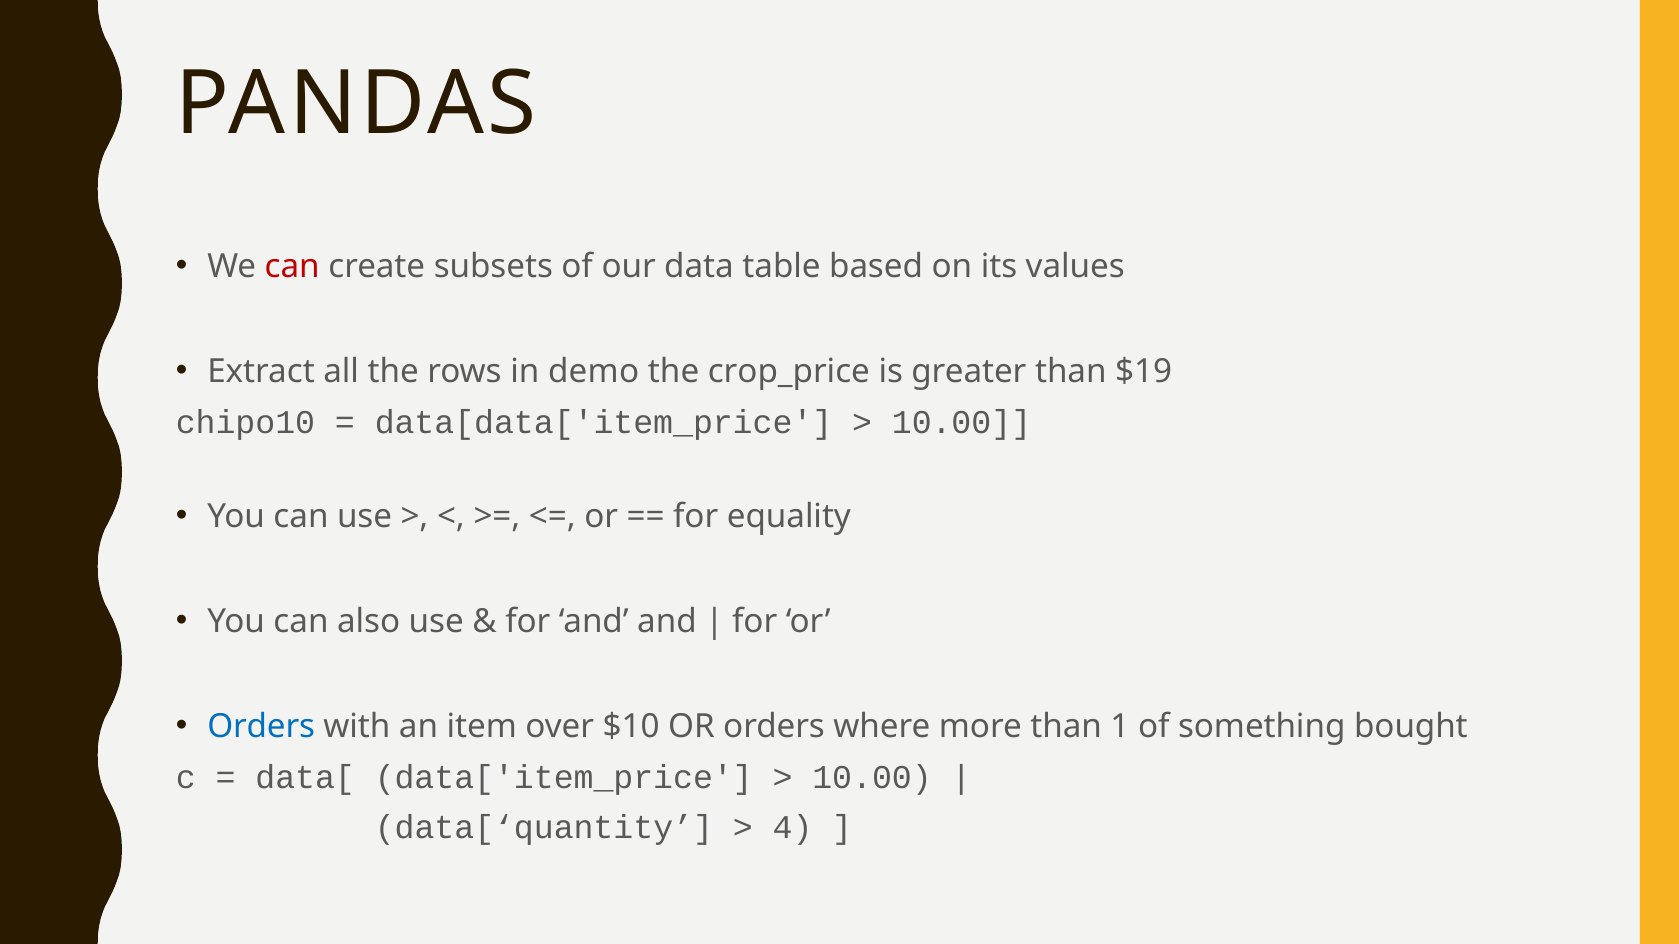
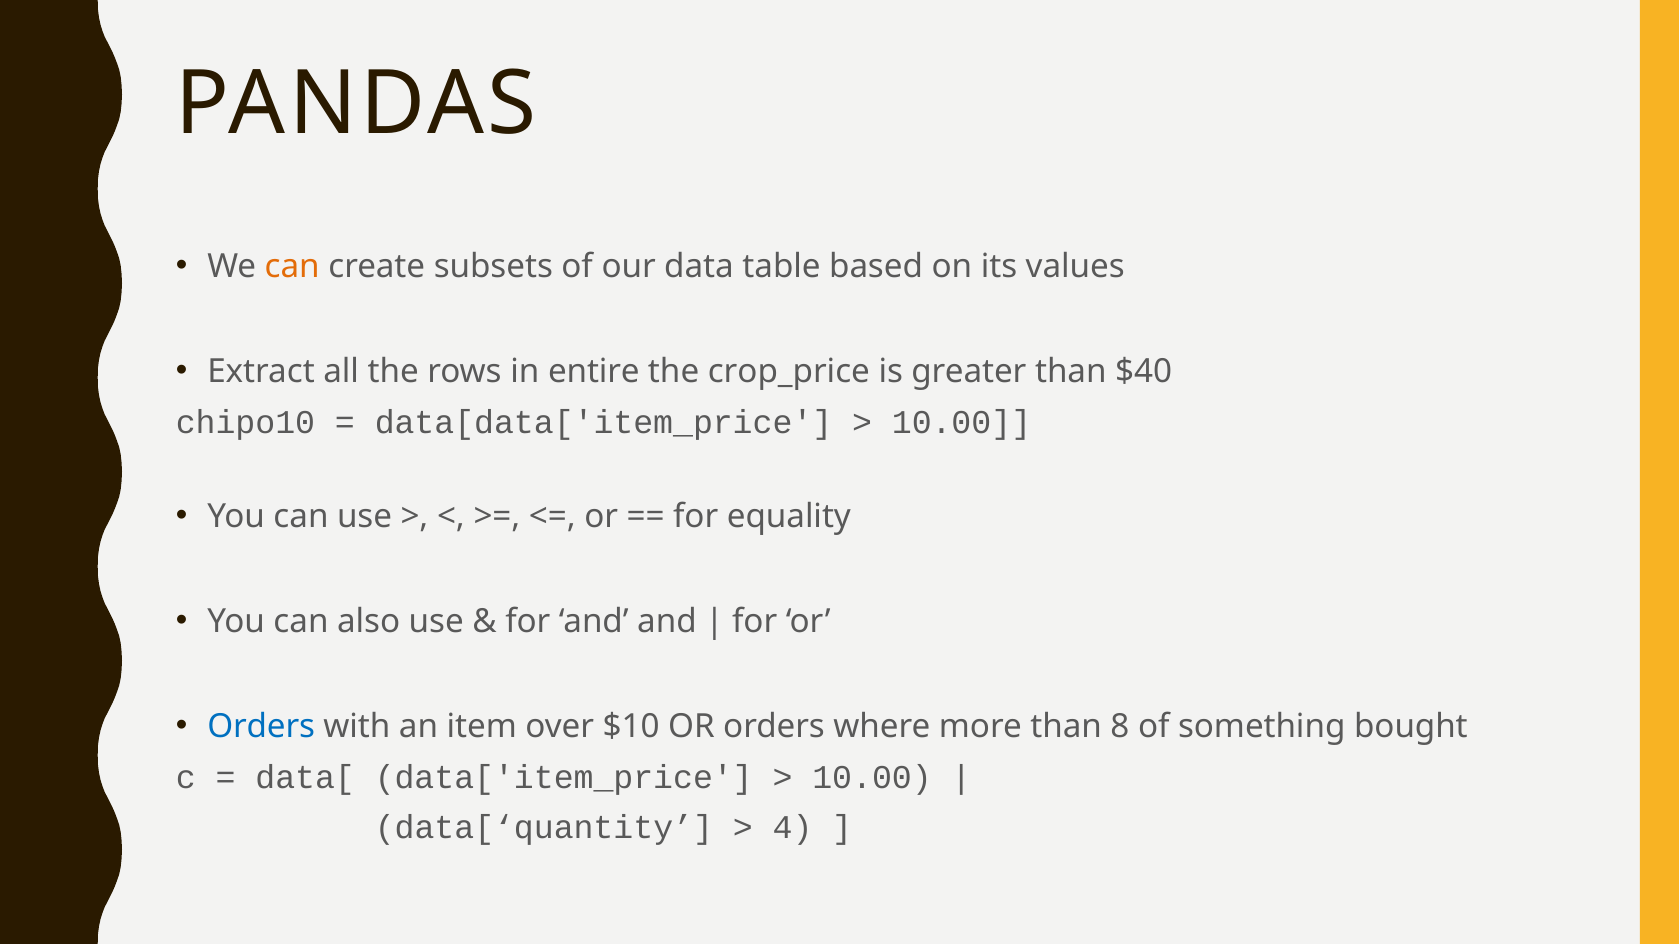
can at (292, 267) colour: red -> orange
demo: demo -> entire
$19: $19 -> $40
1: 1 -> 8
